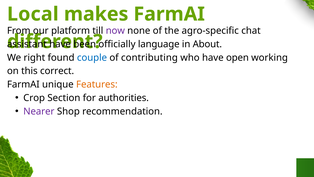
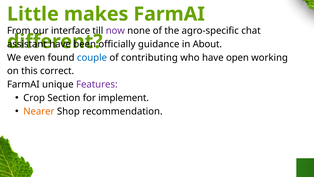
Local: Local -> Little
platform: platform -> interface
language: language -> guidance
right: right -> even
Features colour: orange -> purple
authorities: authorities -> implement
Nearer colour: purple -> orange
